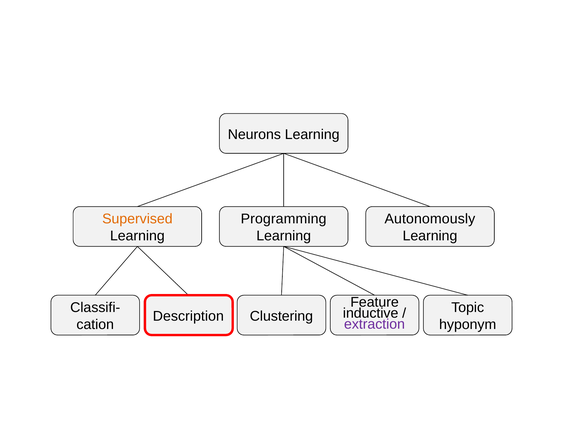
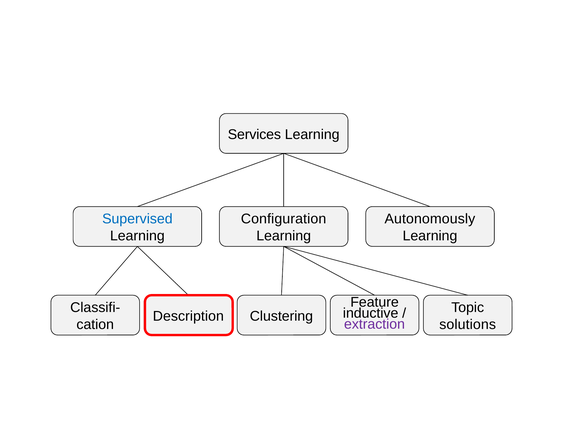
Neurons: Neurons -> Services
Supervised colour: orange -> blue
Programming: Programming -> Configuration
hyponym: hyponym -> solutions
